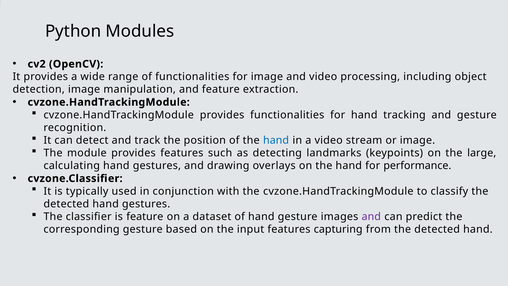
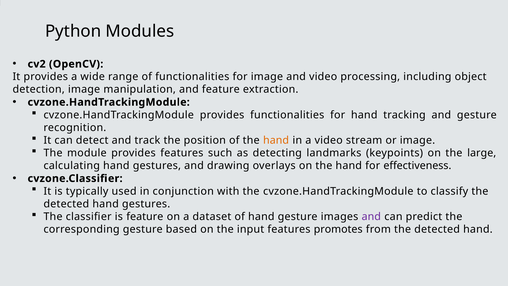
hand at (276, 140) colour: blue -> orange
performance: performance -> effectiveness
capturing: capturing -> promotes
